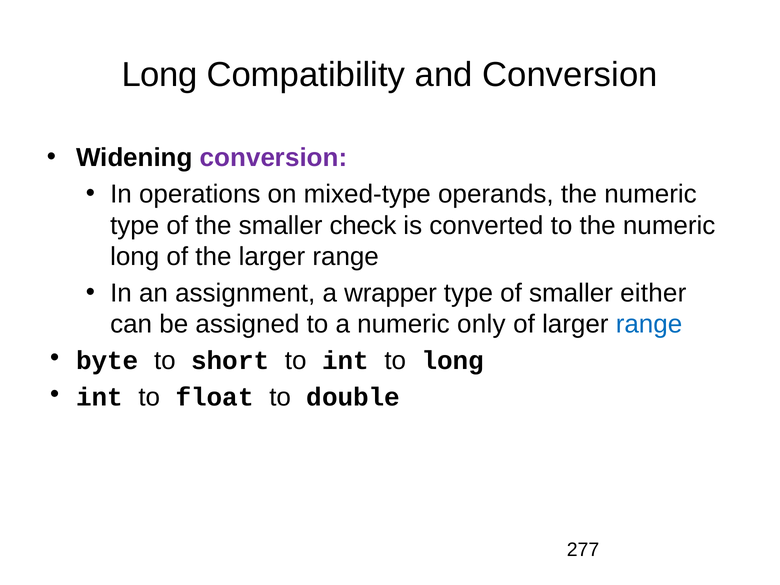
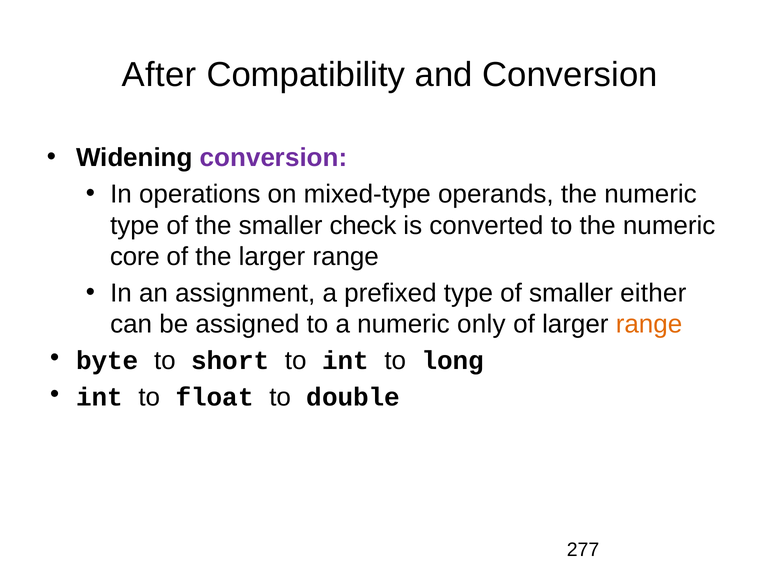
Long at (160, 75): Long -> After
long at (135, 257): long -> core
wrapper: wrapper -> prefixed
range at (649, 324) colour: blue -> orange
